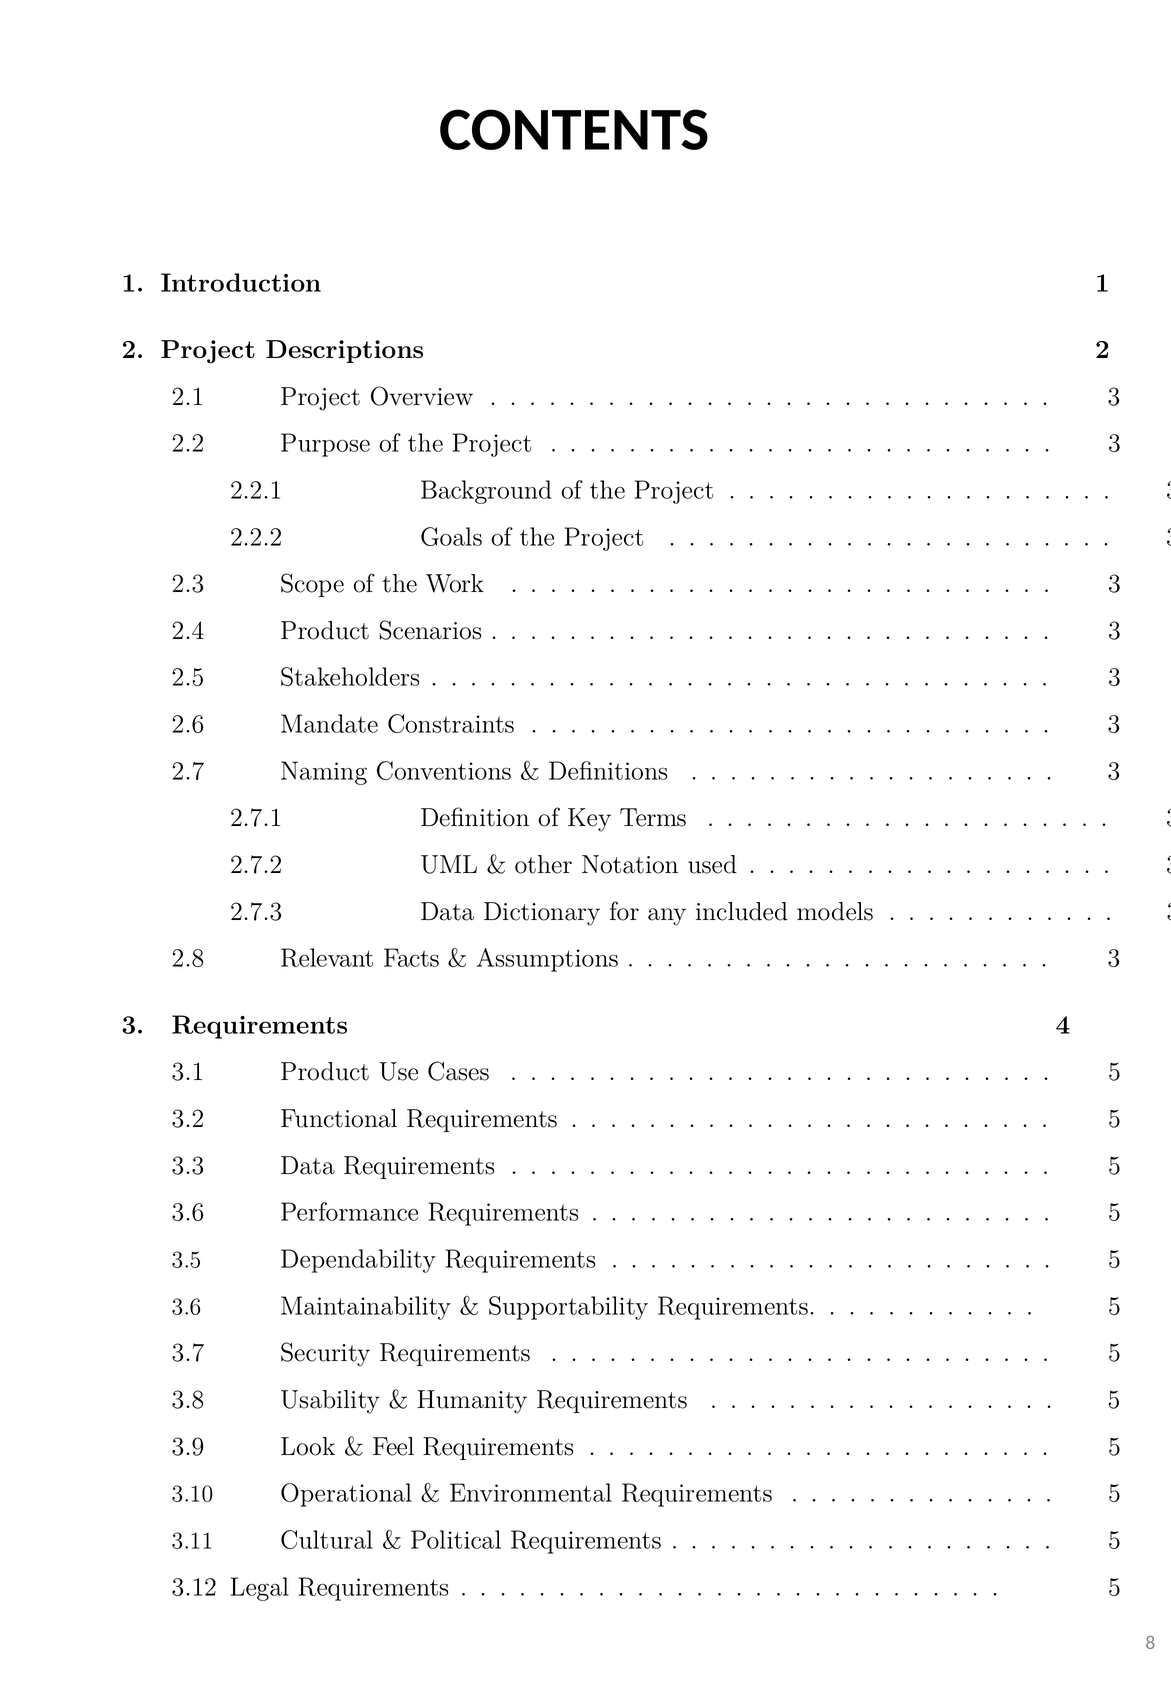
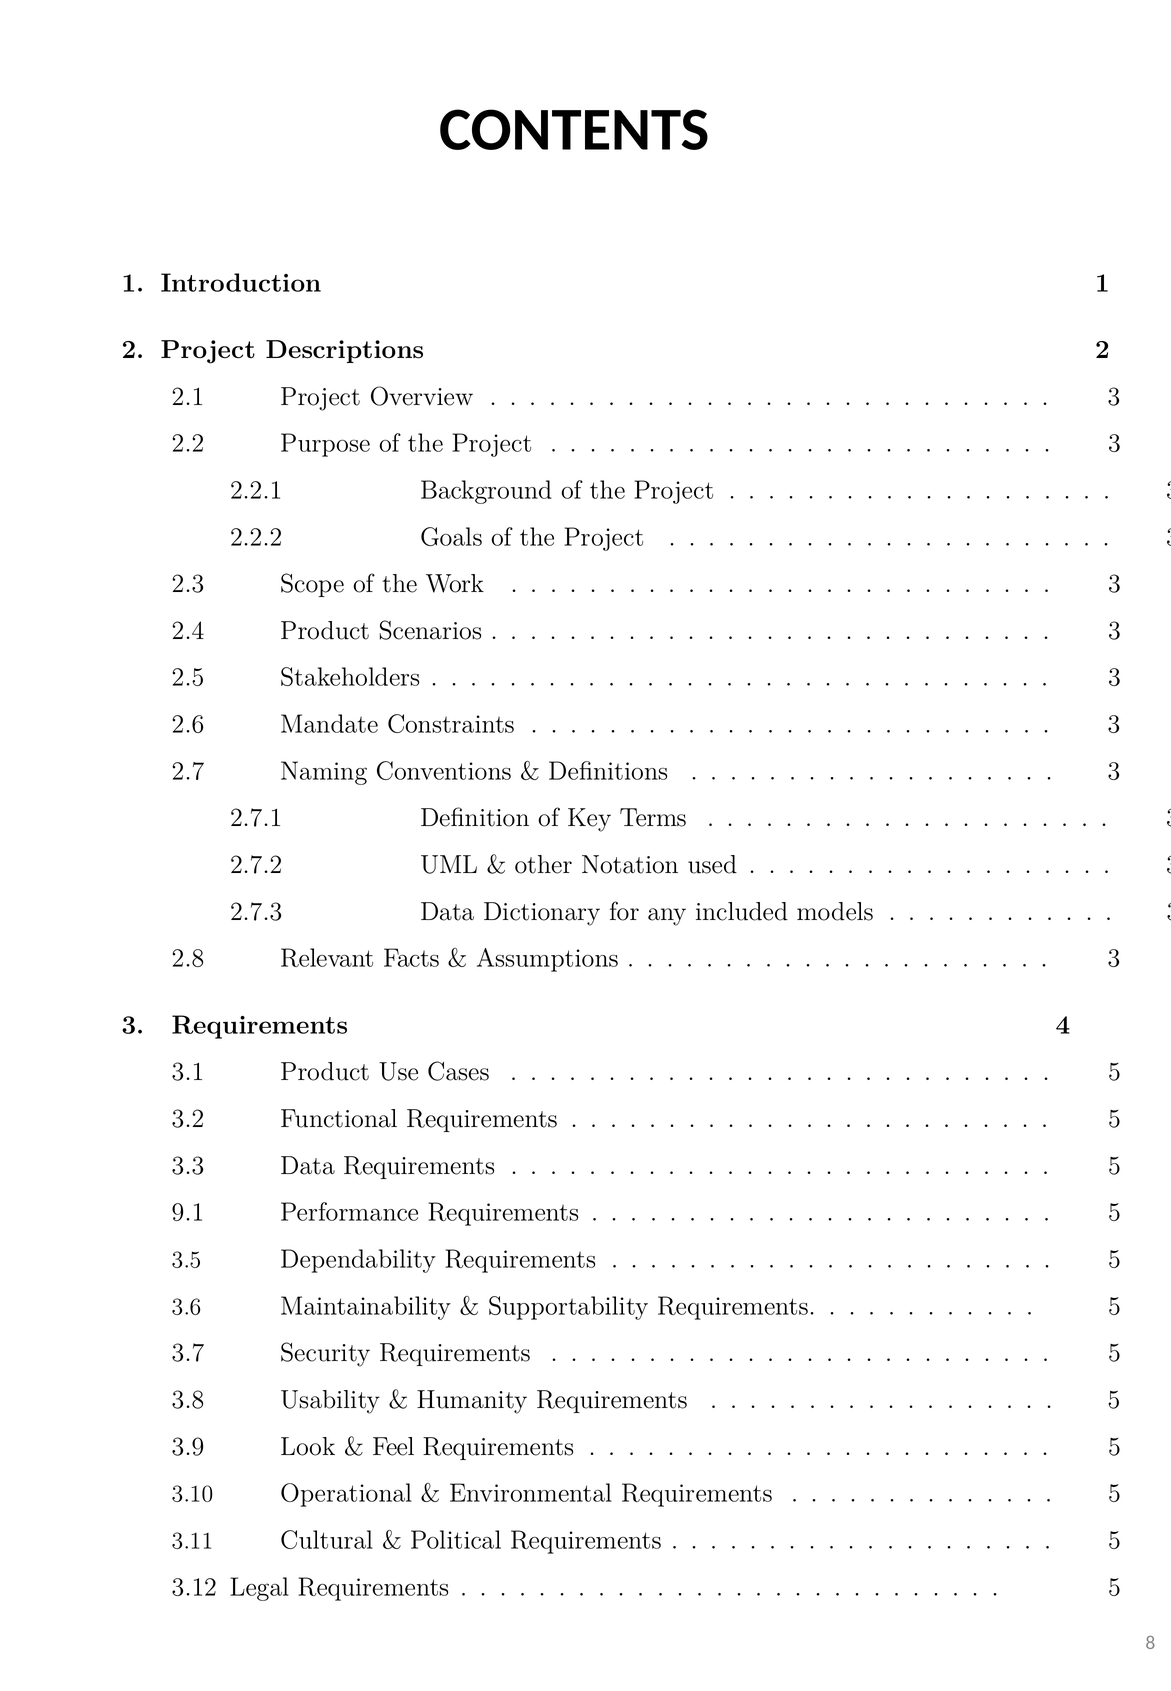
3.6 at (188, 1213): 3.6 -> 9.1
